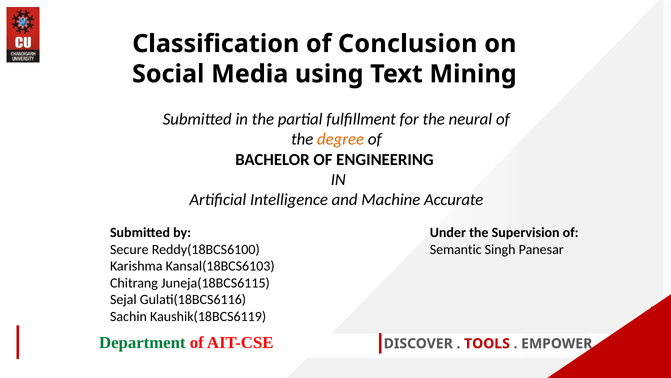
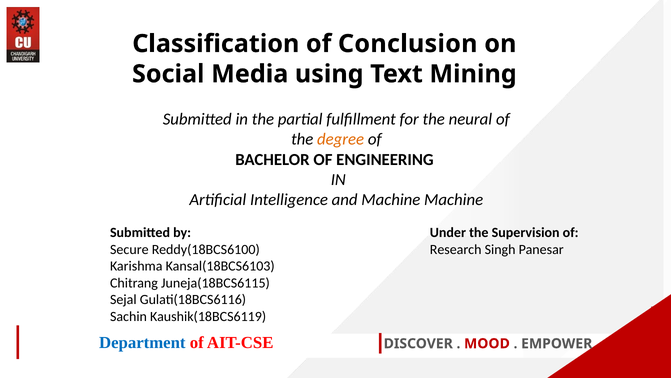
Machine Accurate: Accurate -> Machine
Semantic: Semantic -> Research
Department colour: green -> blue
TOOLS: TOOLS -> MOOD
